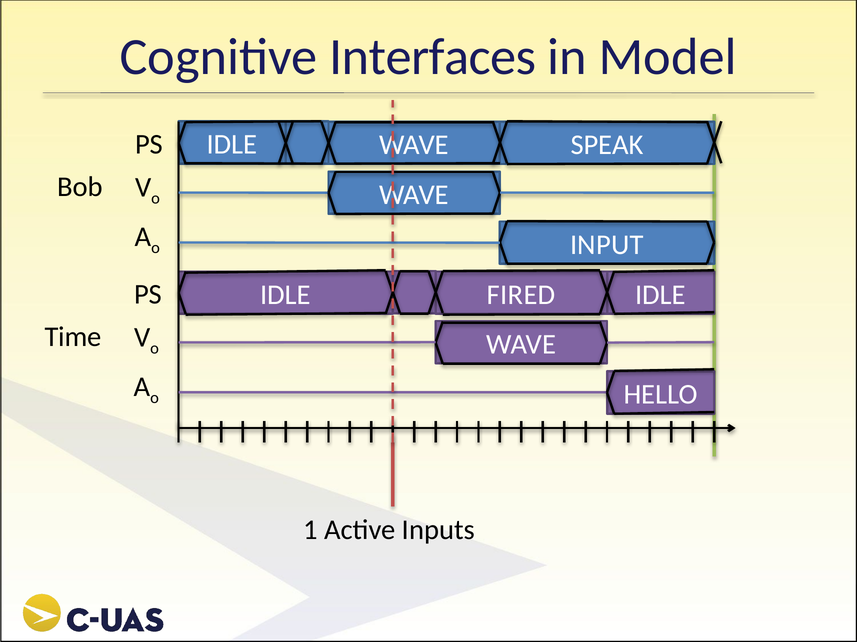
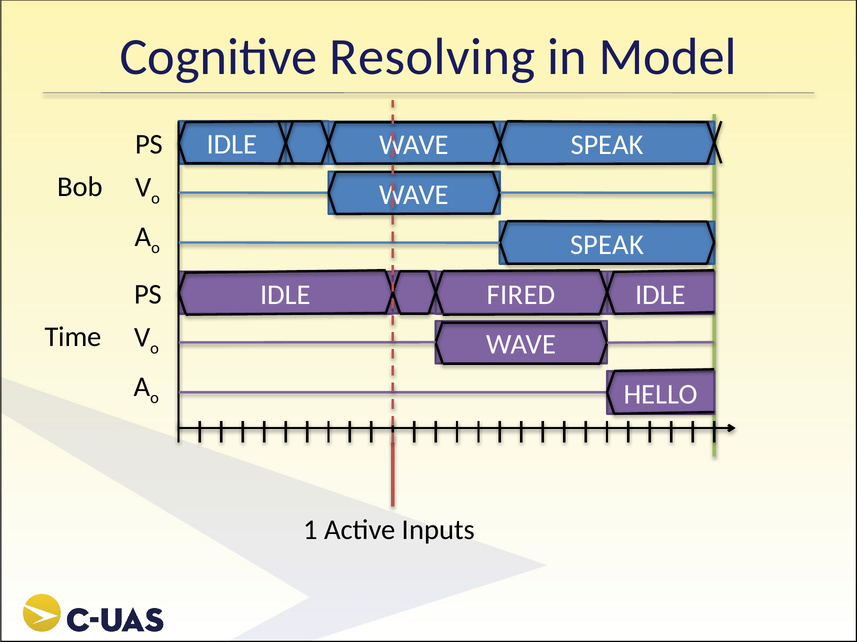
Interfaces: Interfaces -> Resolving
INPUT at (607, 245): INPUT -> SPEAK
